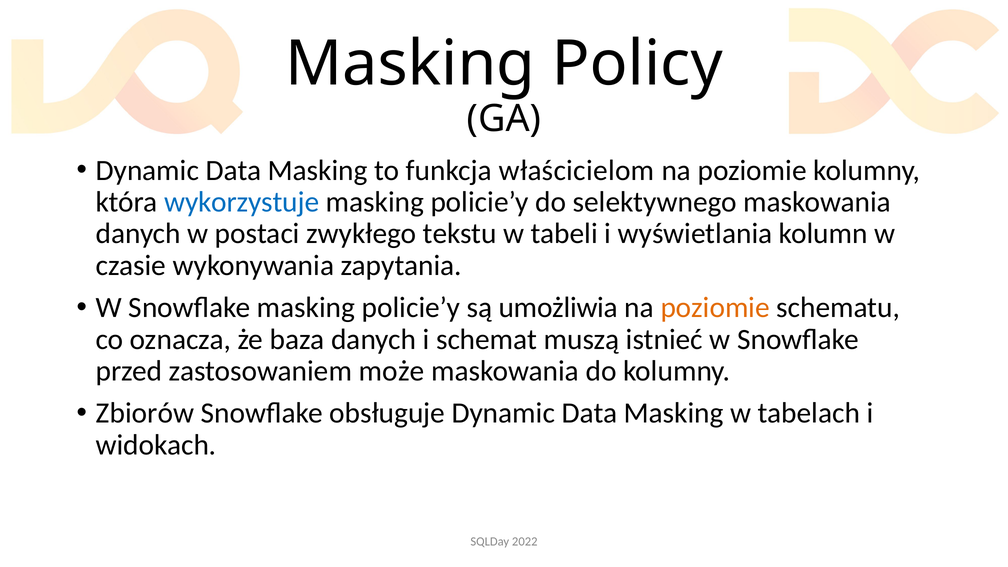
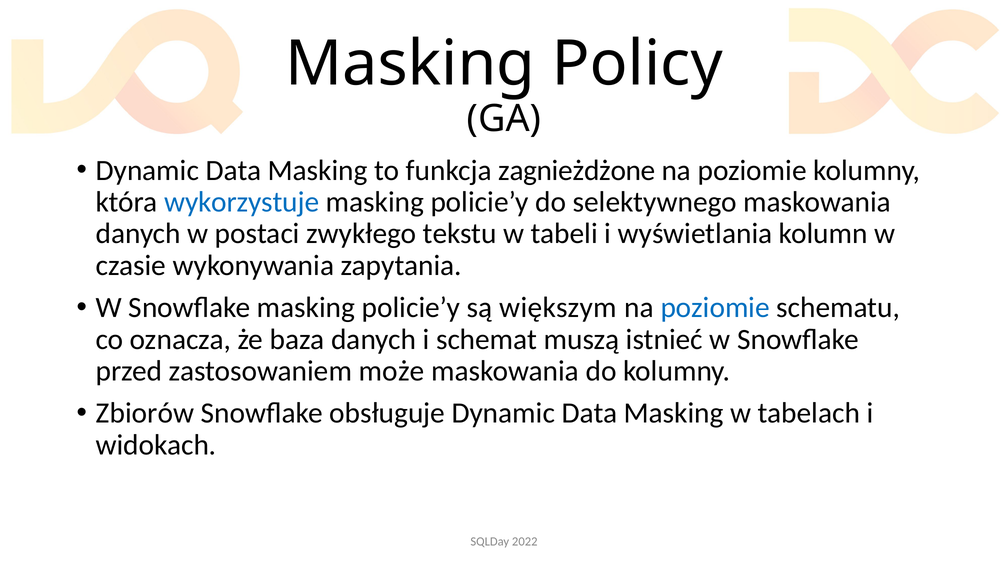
właścicielom: właścicielom -> zagnieżdżone
umożliwia: umożliwia -> większym
poziomie at (715, 308) colour: orange -> blue
